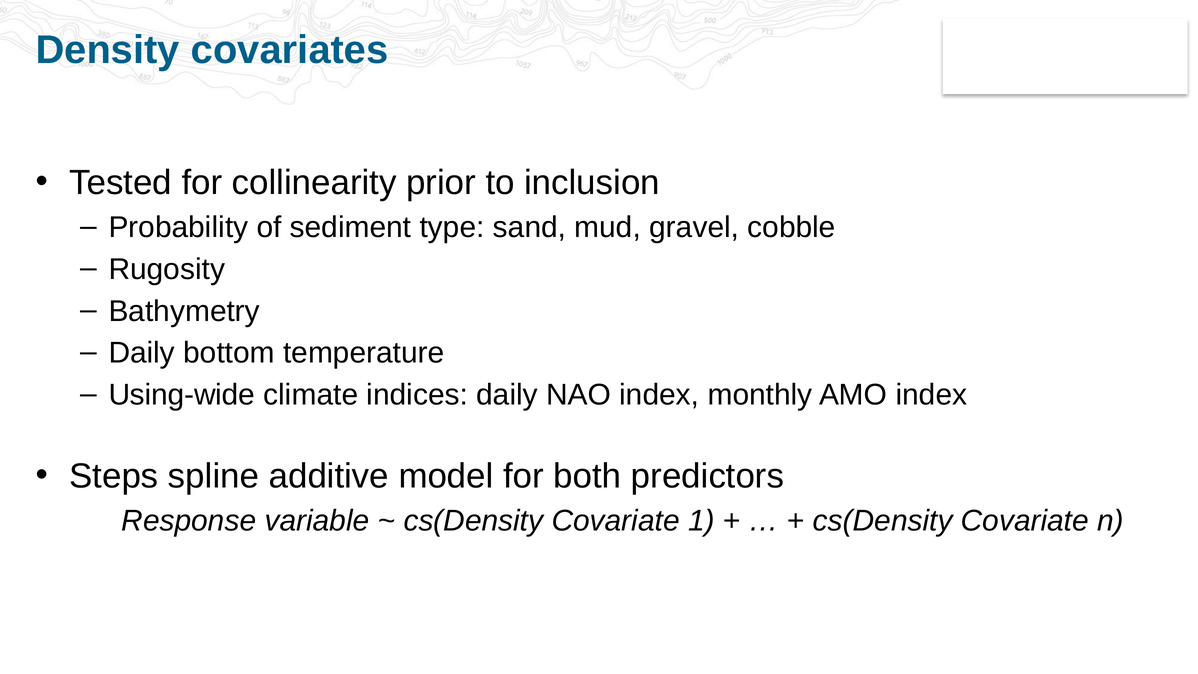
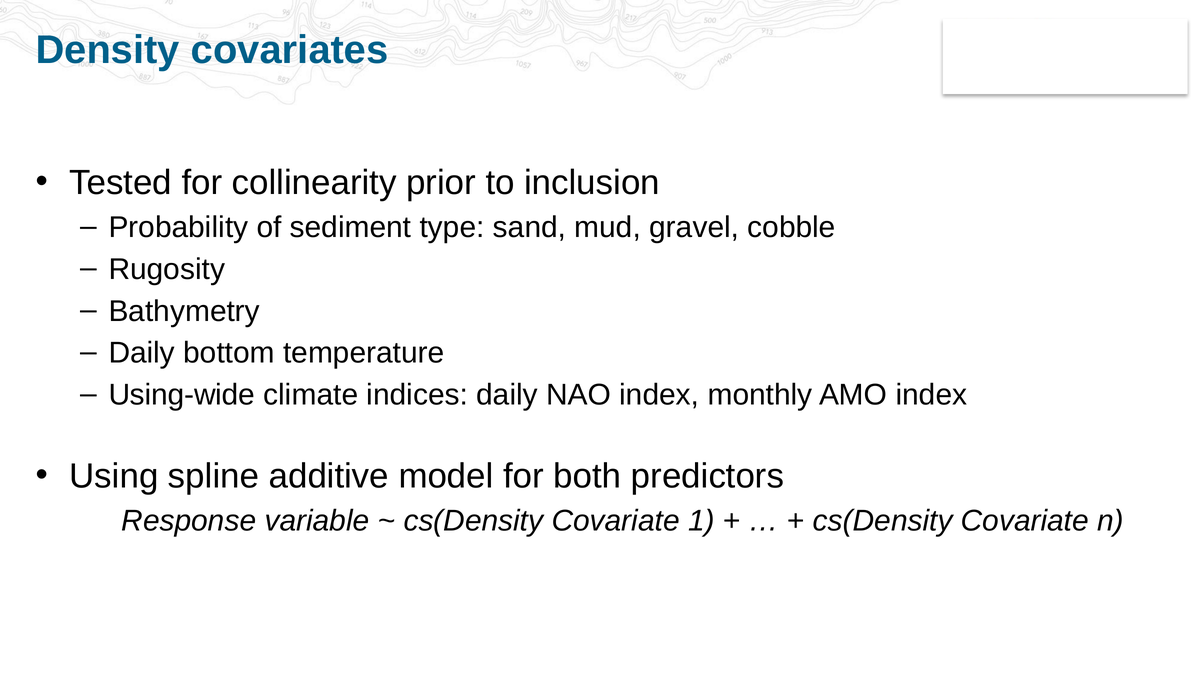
Steps: Steps -> Using
